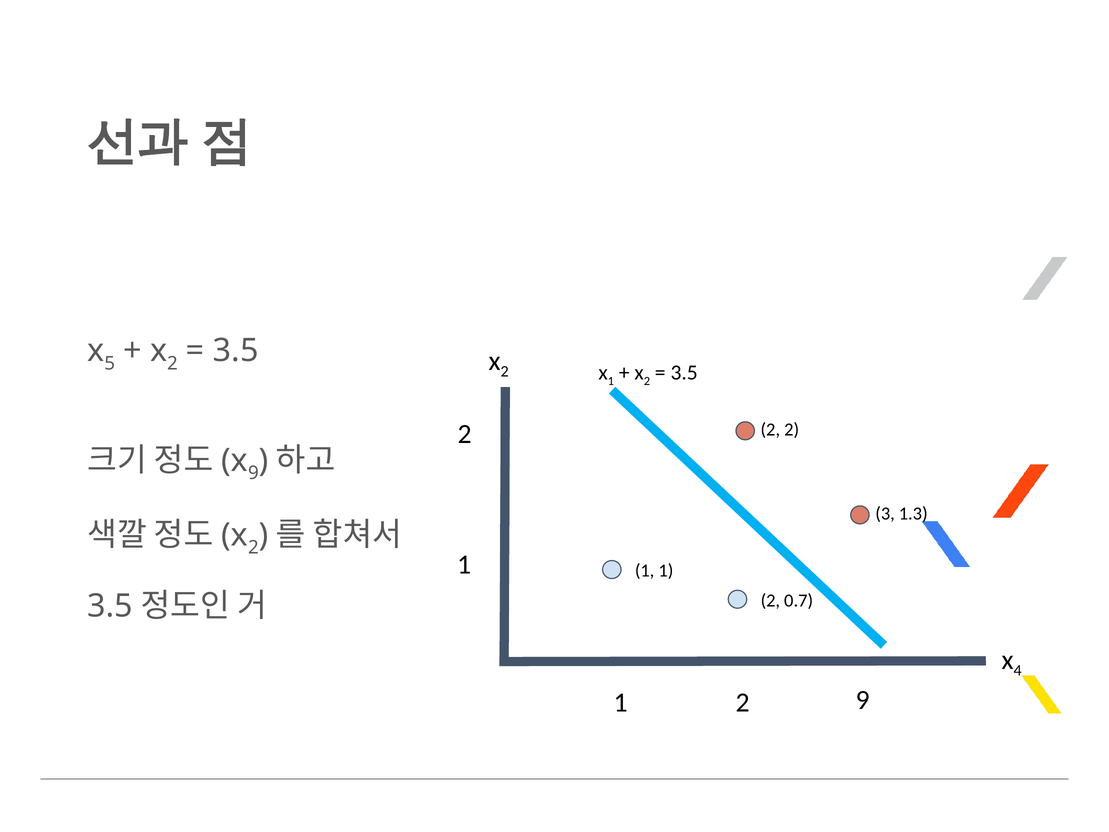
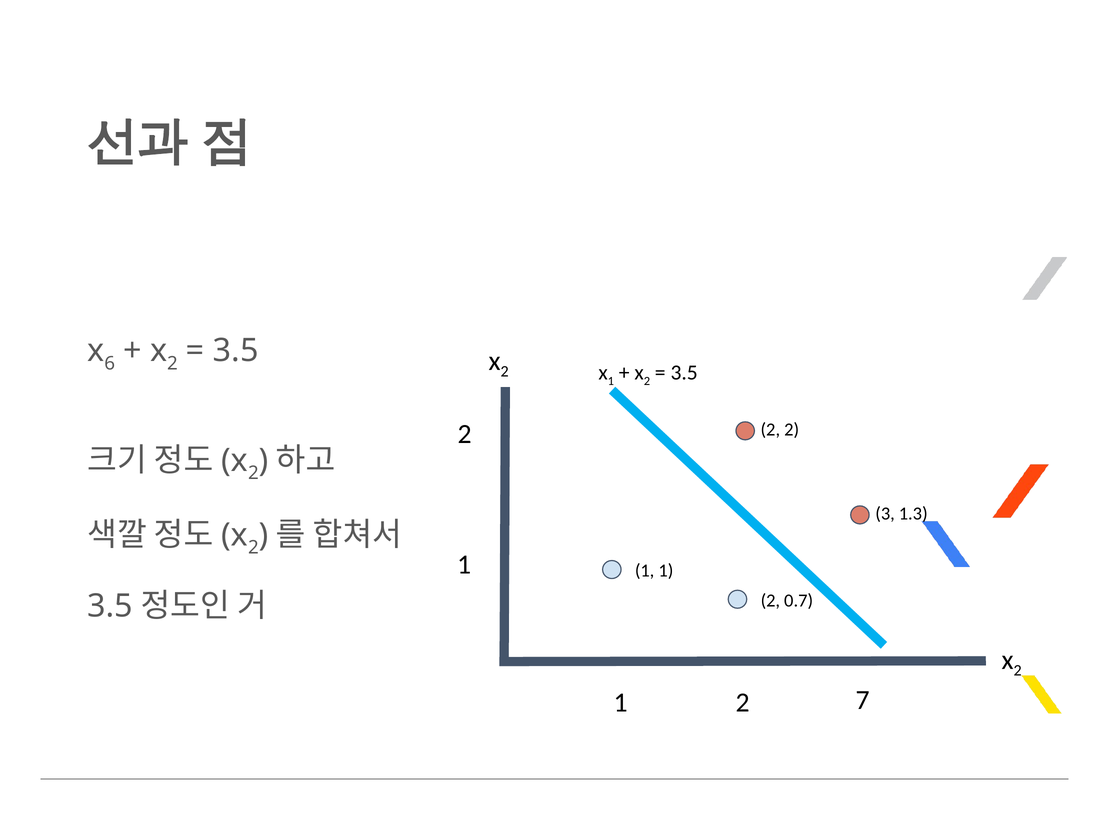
5: 5 -> 6
9 at (253, 473): 9 -> 2
4 at (1018, 670): 4 -> 2
2 9: 9 -> 7
